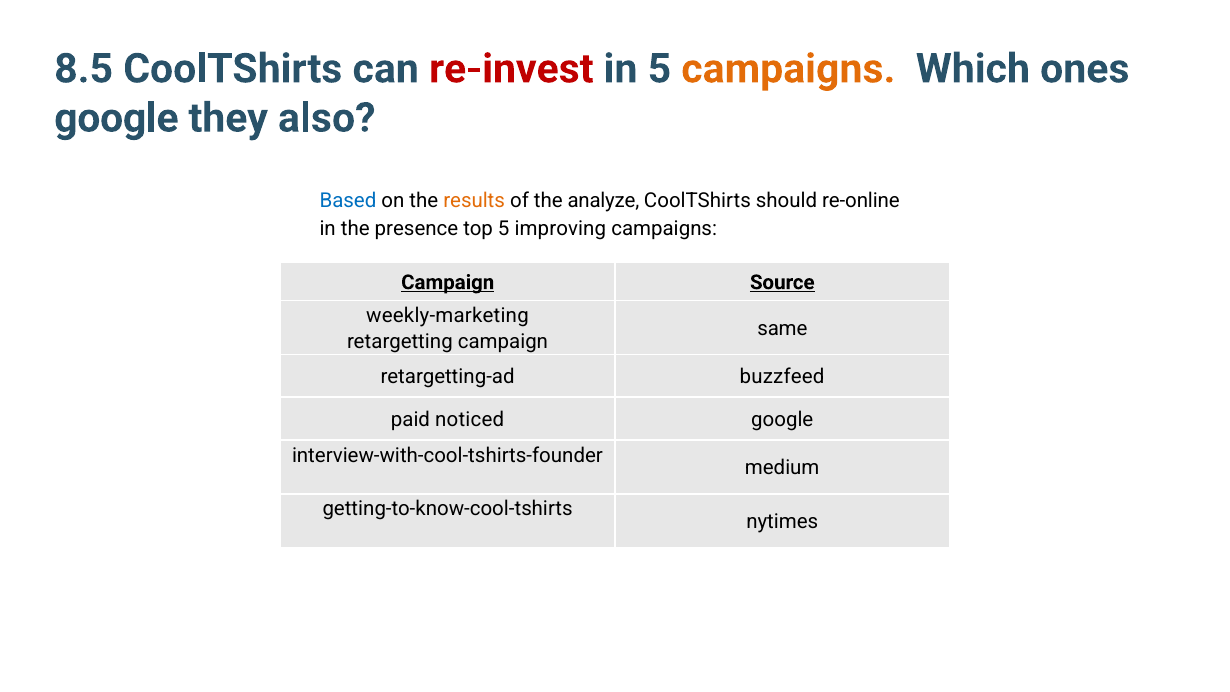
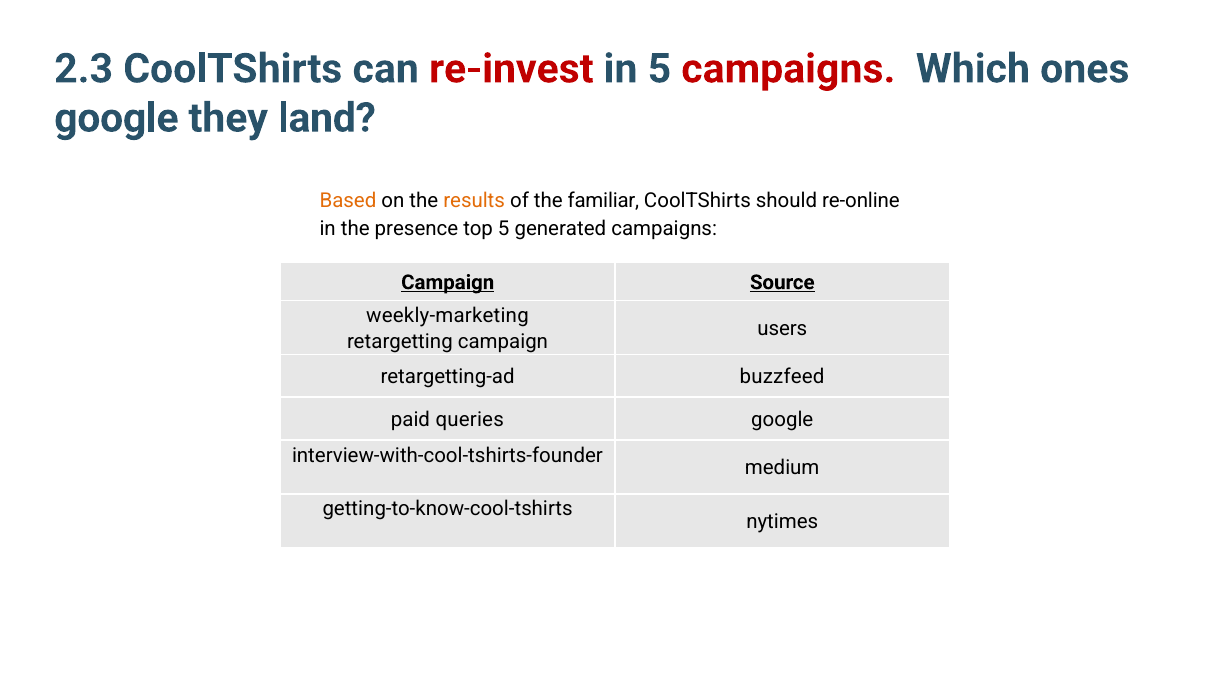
8.5: 8.5 -> 2.3
campaigns at (788, 69) colour: orange -> red
also: also -> land
Based colour: blue -> orange
analyze: analyze -> familiar
improving: improving -> generated
same: same -> users
noticed: noticed -> queries
